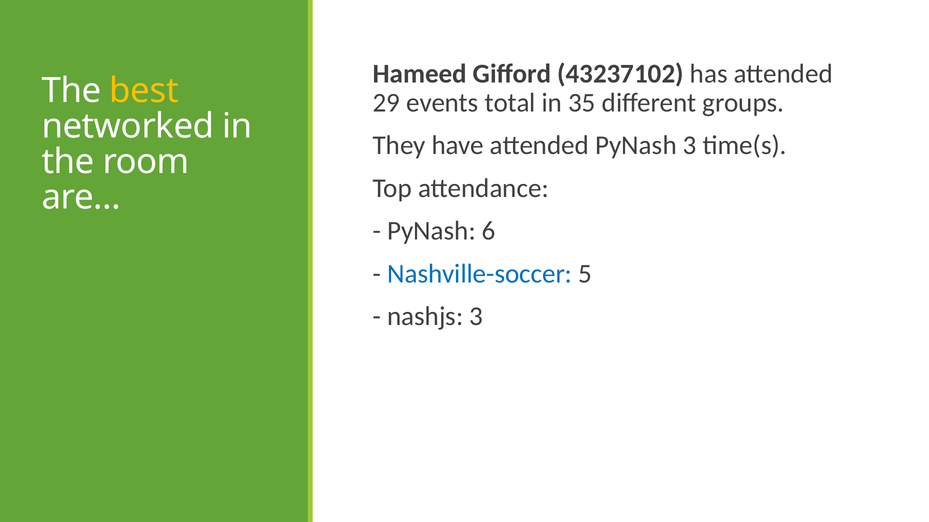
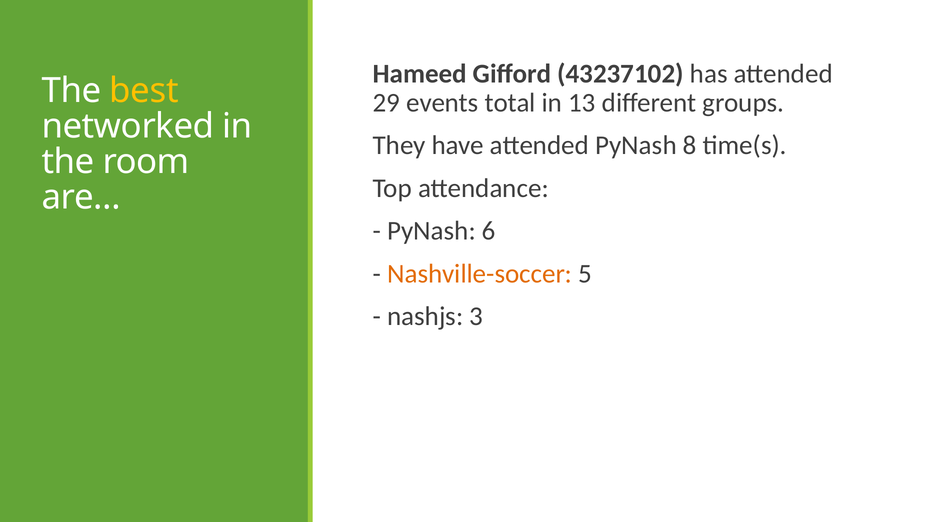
35: 35 -> 13
PyNash 3: 3 -> 8
Nashville-soccer colour: blue -> orange
